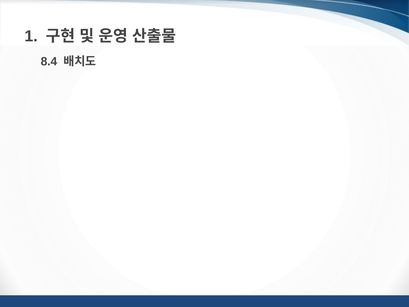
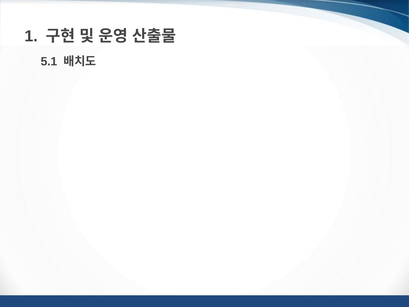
8.4: 8.4 -> 5.1
